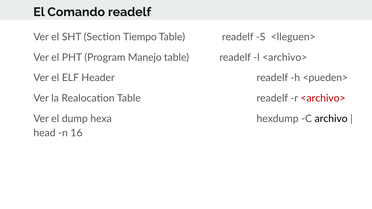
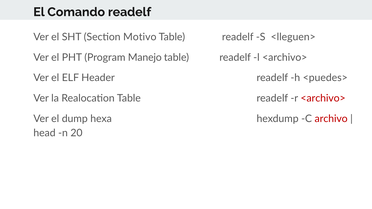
Tiempo: Tiempo -> Motivo
<pueden>: <pueden> -> <puedes>
archivo colour: black -> red
16: 16 -> 20
